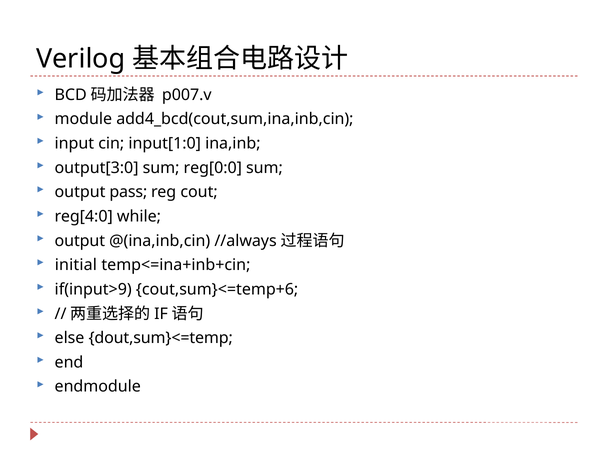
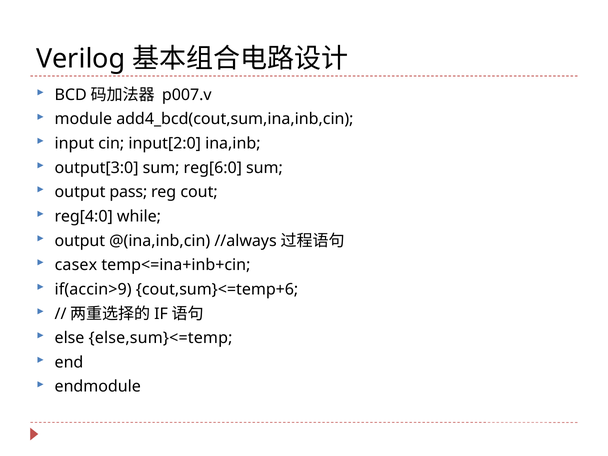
input[1:0: input[1:0 -> input[2:0
reg[0:0: reg[0:0 -> reg[6:0
initial: initial -> casex
if(input>9: if(input>9 -> if(accin>9
dout,sum}<=temp: dout,sum}<=temp -> else,sum}<=temp
